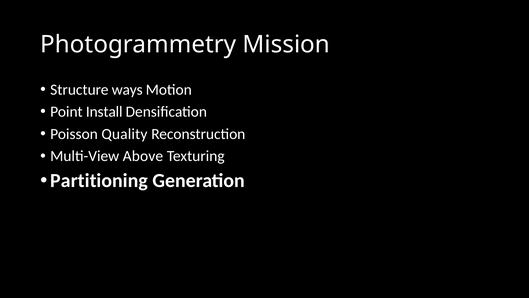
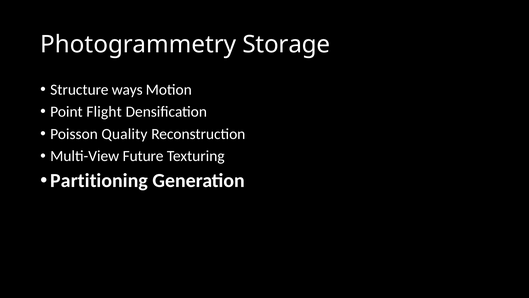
Mission: Mission -> Storage
Install: Install -> Flight
Above: Above -> Future
